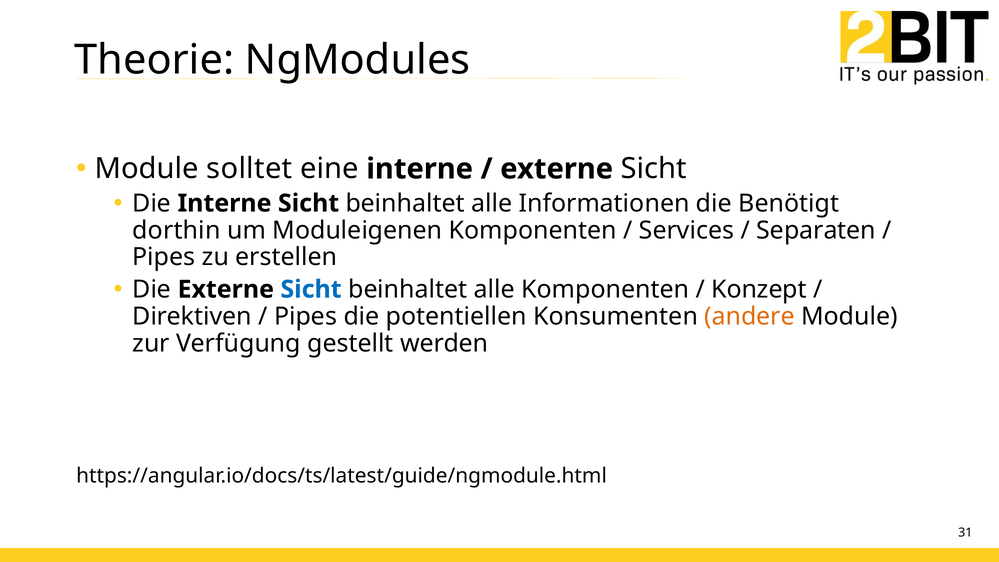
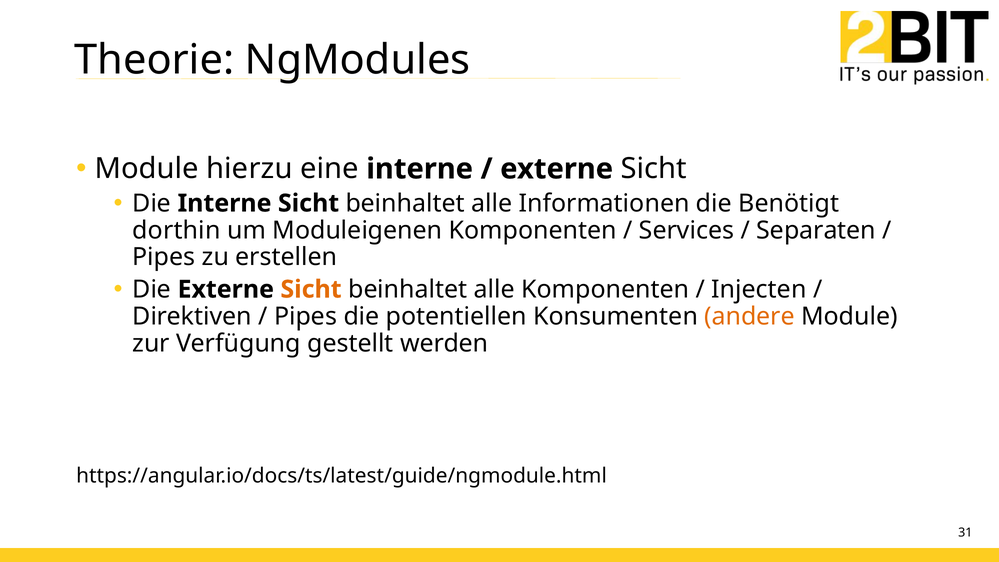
solltet: solltet -> hierzu
Sicht at (311, 289) colour: blue -> orange
Konzept: Konzept -> Injecten
